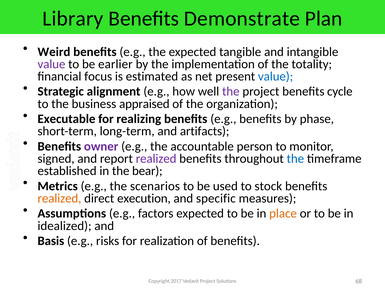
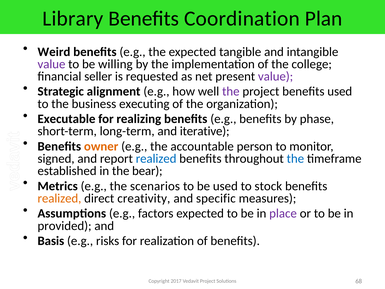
Demonstrate: Demonstrate -> Coordination
earlier: earlier -> willing
totality: totality -> college
focus: focus -> seller
estimated: estimated -> requested
value at (276, 76) colour: blue -> purple
benefits cycle: cycle -> used
appraised: appraised -> executing
artifacts: artifacts -> iterative
owner colour: purple -> orange
realized at (156, 158) colour: purple -> blue
execution: execution -> creativity
place colour: orange -> purple
idealized: idealized -> provided
